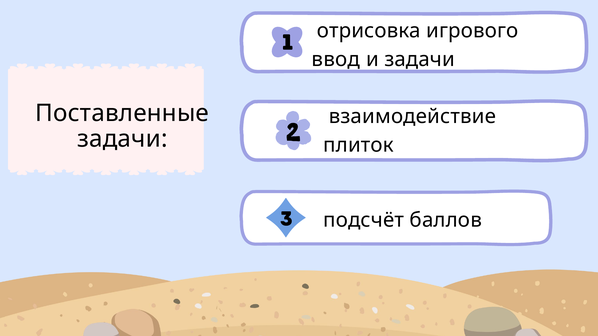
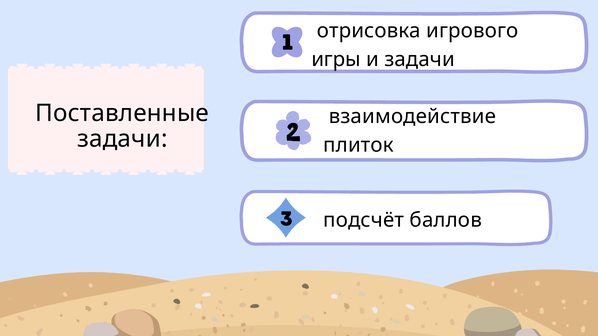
ввод: ввод -> игры
